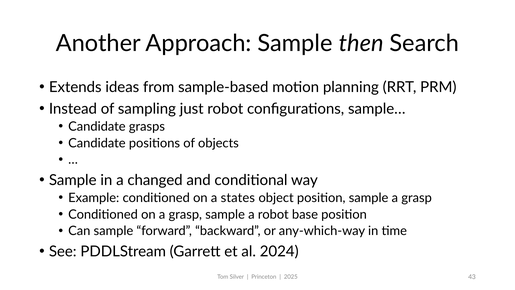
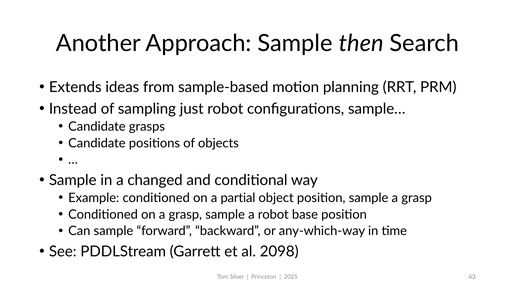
states: states -> partial
2024: 2024 -> 2098
